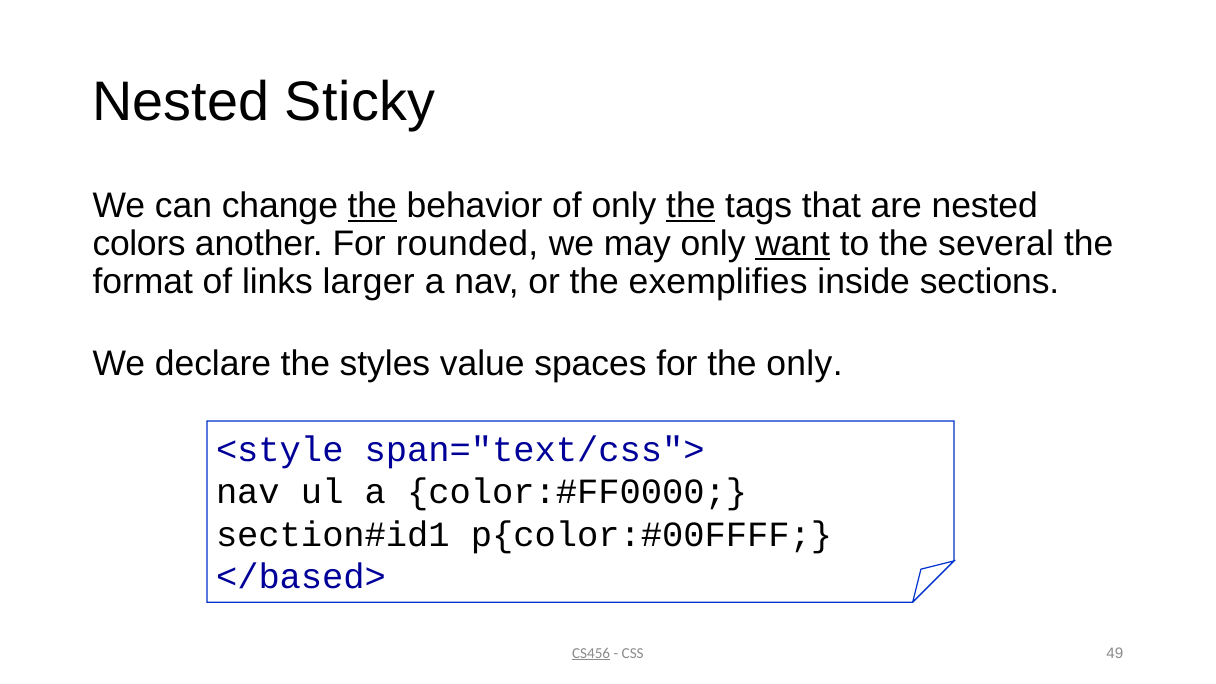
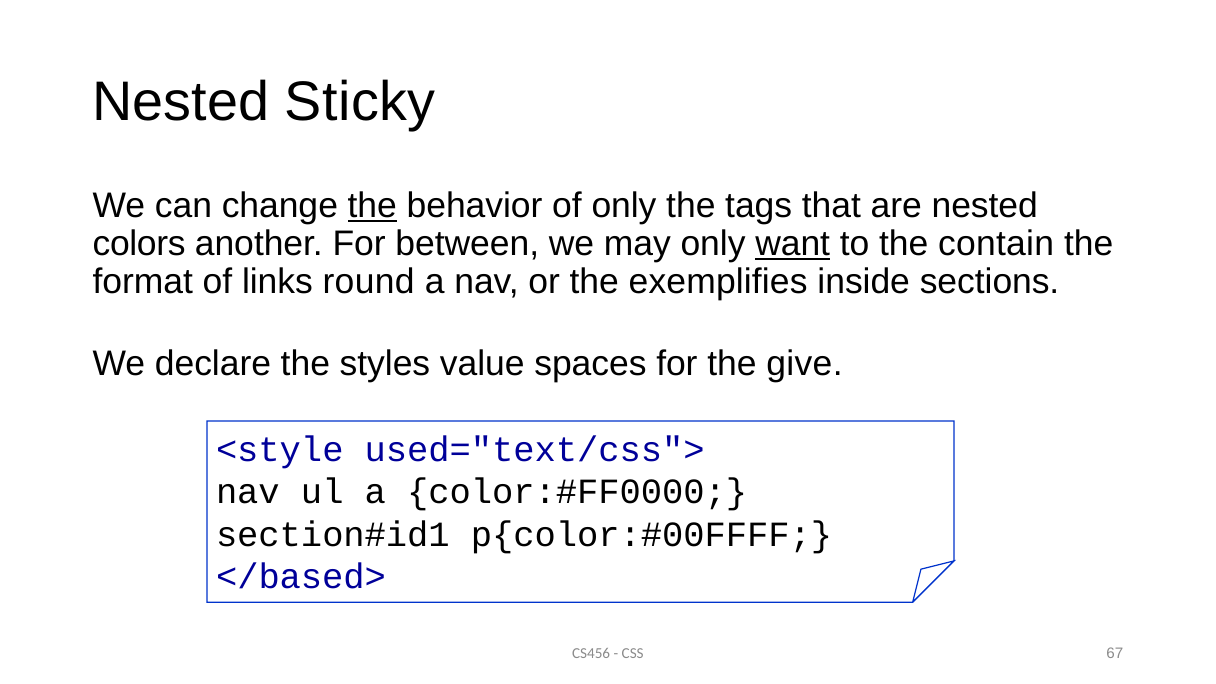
the at (691, 206) underline: present -> none
rounded: rounded -> between
several: several -> contain
larger: larger -> round
the only: only -> give
span="text/css">: span="text/css"> -> used="text/css">
CS456 underline: present -> none
49: 49 -> 67
